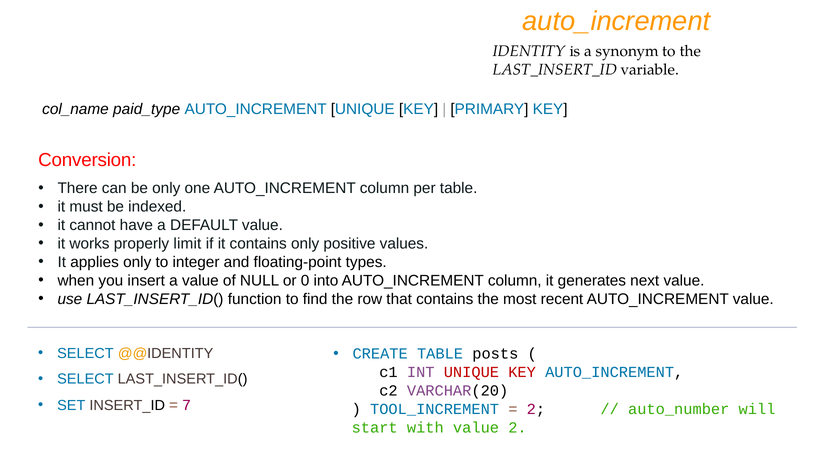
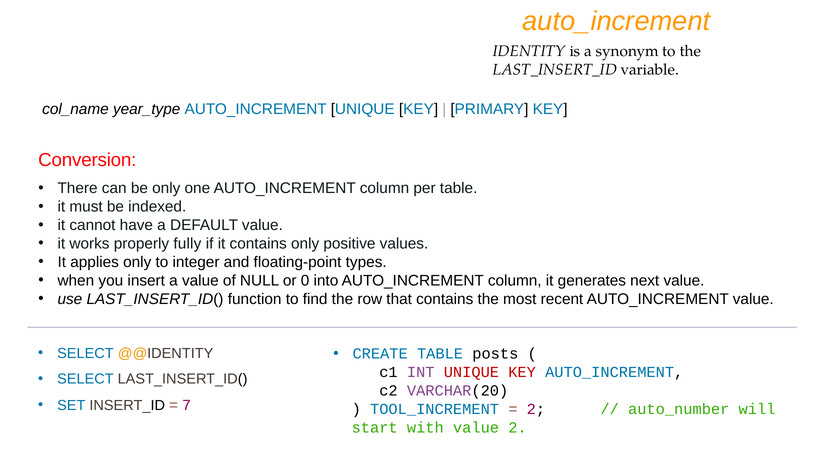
paid_type: paid_type -> year_type
limit: limit -> fully
